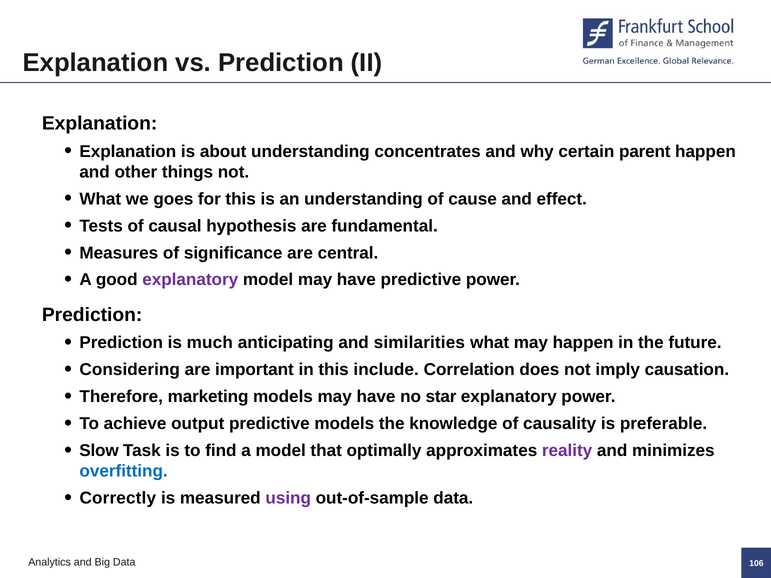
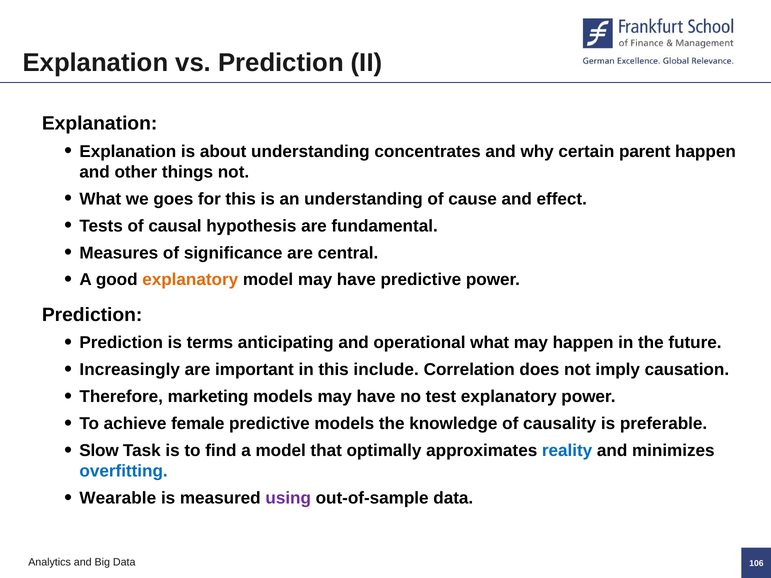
explanatory at (190, 280) colour: purple -> orange
much: much -> terms
similarities: similarities -> operational
Considering: Considering -> Increasingly
star: star -> test
output: output -> female
reality colour: purple -> blue
Correctly: Correctly -> Wearable
